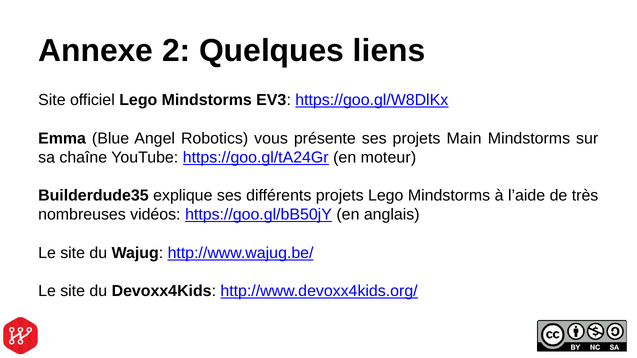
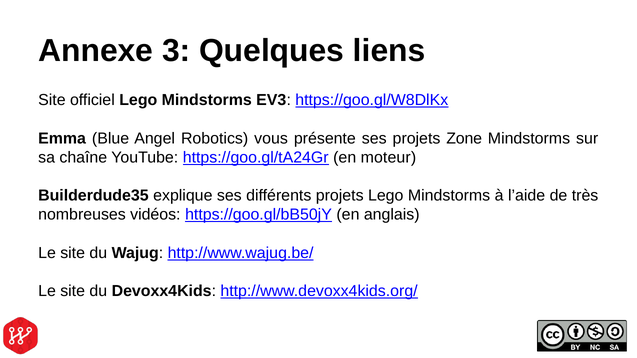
2: 2 -> 3
Main: Main -> Zone
